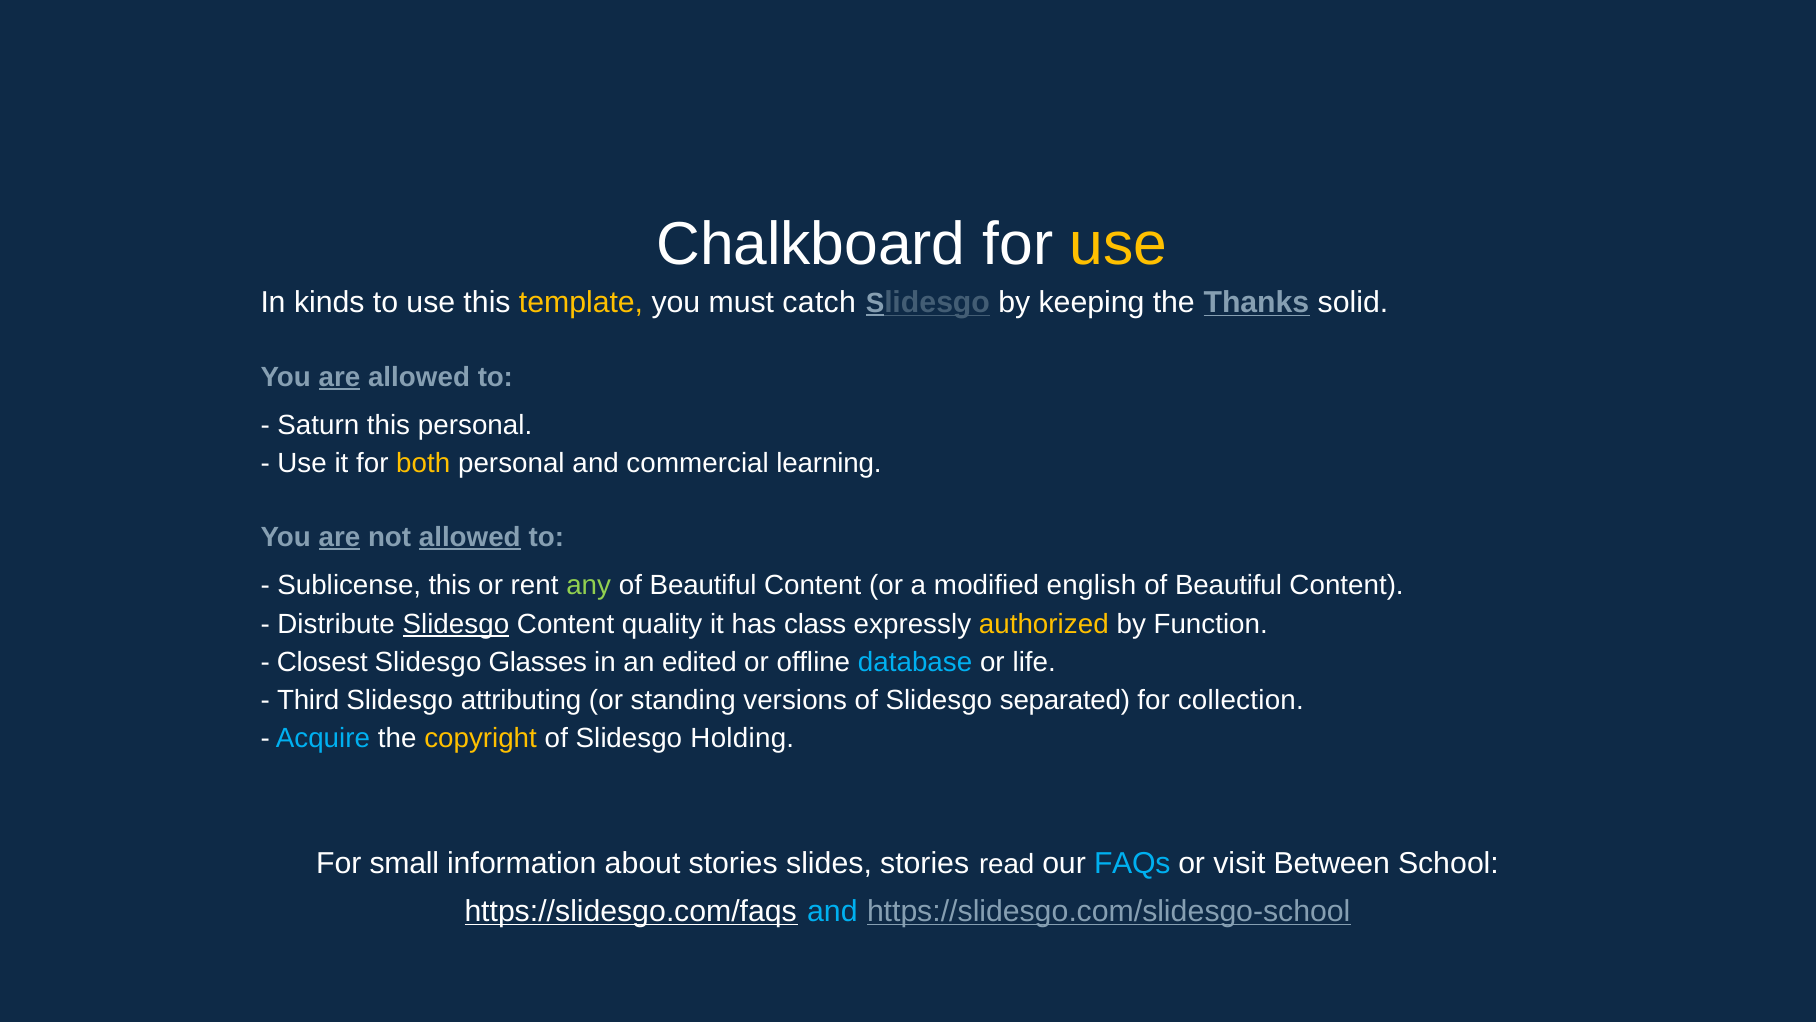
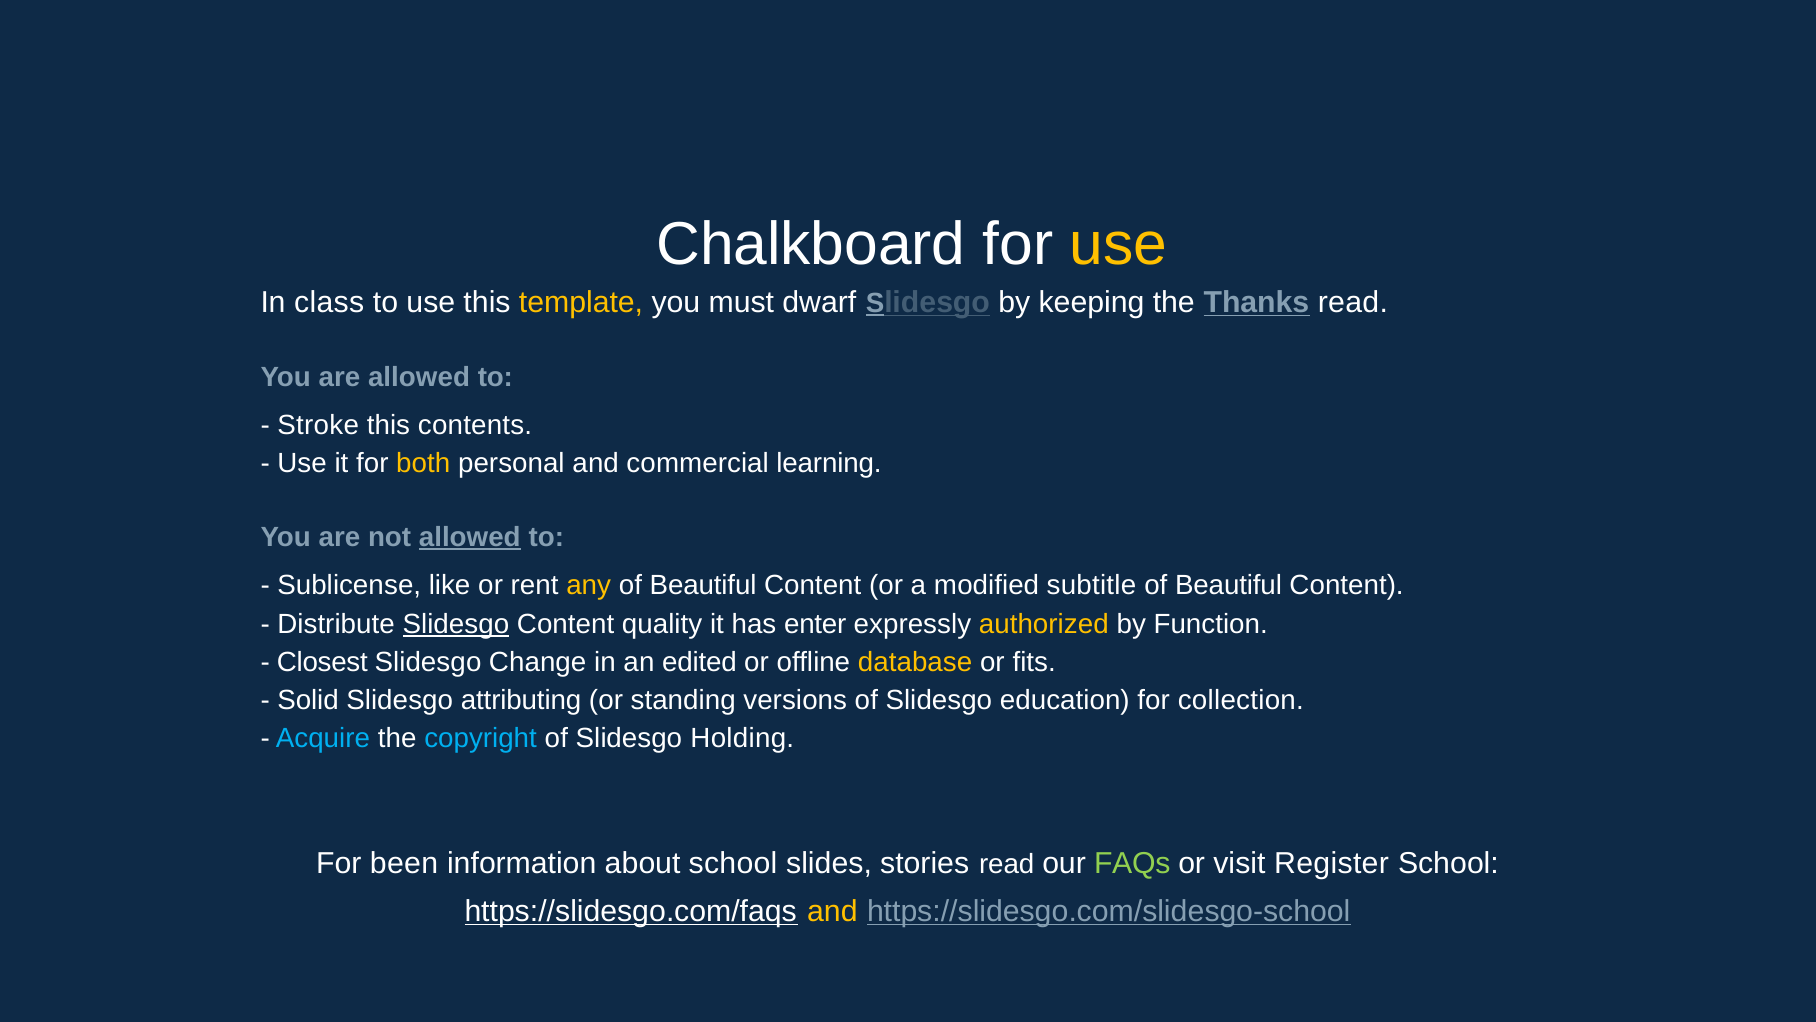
kinds: kinds -> class
catch: catch -> dwarf
Thanks solid: solid -> read
are at (339, 377) underline: present -> none
Saturn: Saturn -> Stroke
this personal: personal -> contents
are at (339, 537) underline: present -> none
Sublicense this: this -> like
any colour: light green -> yellow
english: english -> subtitle
class: class -> enter
Glasses: Glasses -> Change
database colour: light blue -> yellow
life: life -> fits
Third: Third -> Solid
separated: separated -> education
copyright colour: yellow -> light blue
small: small -> been
about stories: stories -> school
FAQs colour: light blue -> light green
Between: Between -> Register
and at (832, 911) colour: light blue -> yellow
